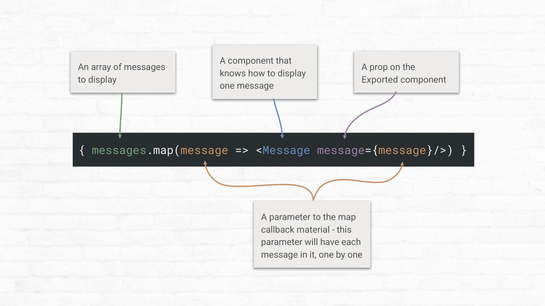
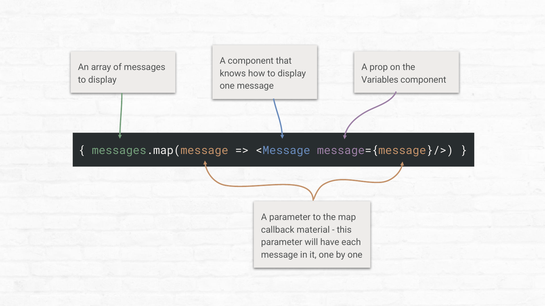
Exported: Exported -> Variables
